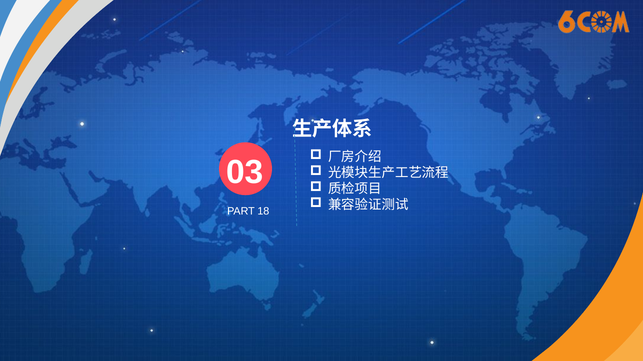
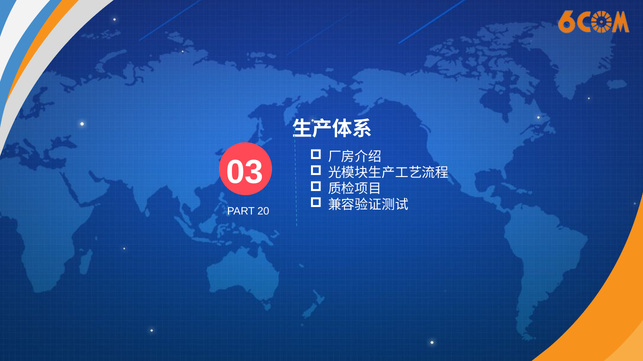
18: 18 -> 20
